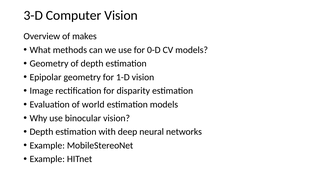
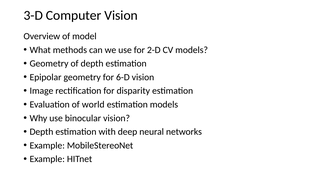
makes: makes -> model
0-D: 0-D -> 2-D
1-D: 1-D -> 6-D
